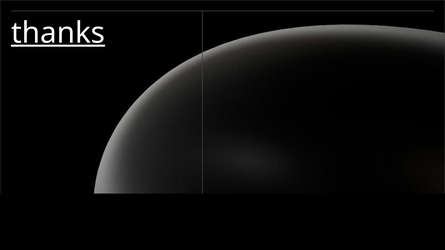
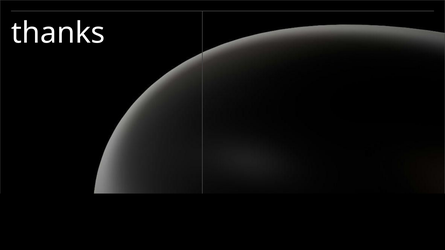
thanks underline: present -> none
